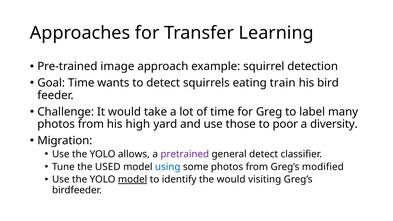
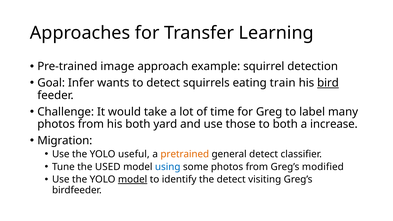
Goal Time: Time -> Infer
bird underline: none -> present
his high: high -> both
to poor: poor -> both
diversity: diversity -> increase
allows: allows -> useful
pretrained colour: purple -> orange
the would: would -> detect
